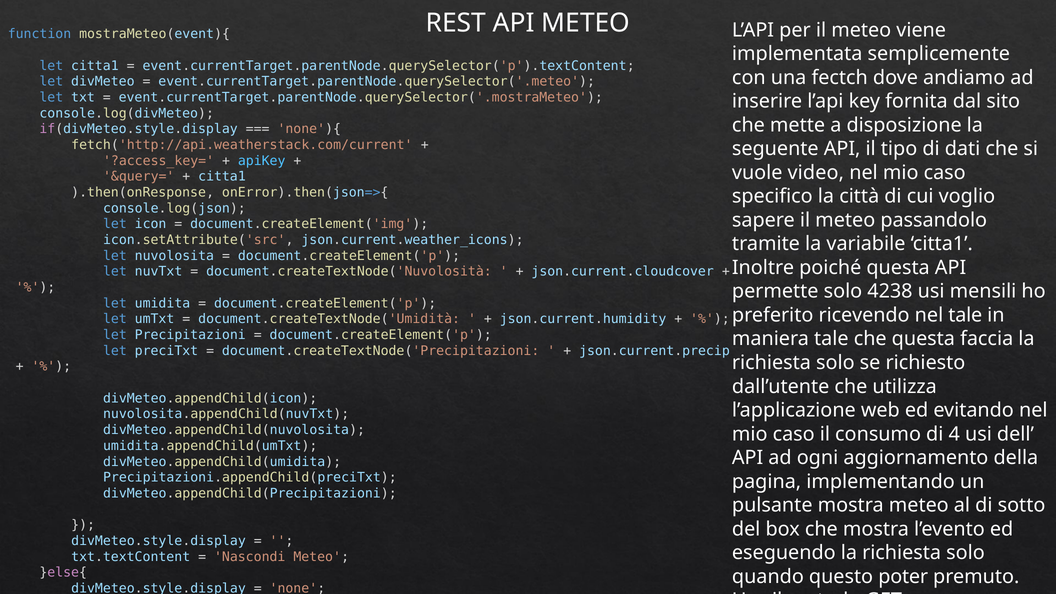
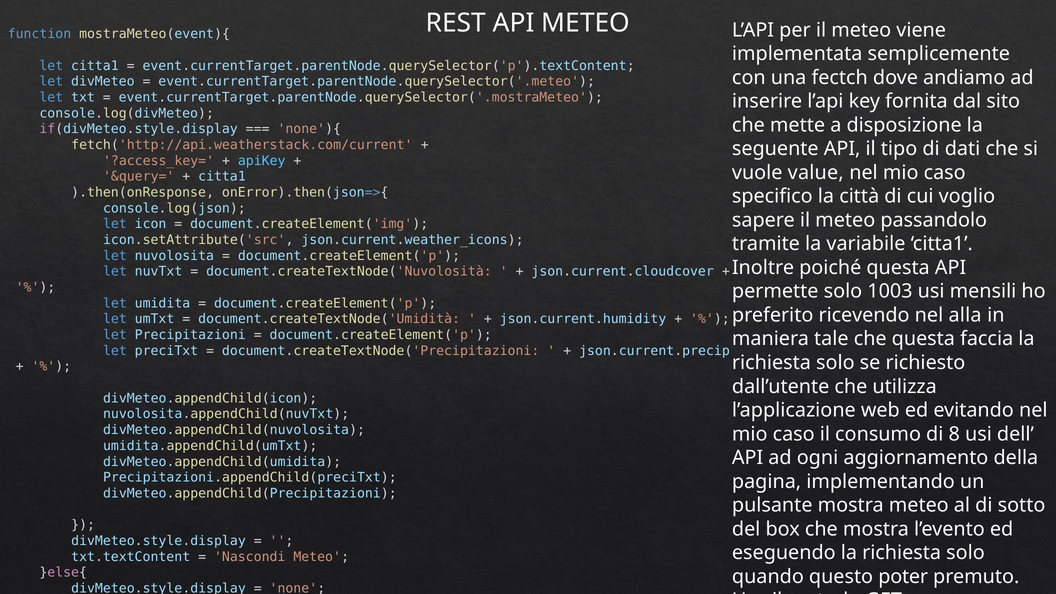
video: video -> value
4238: 4238 -> 1003
nel tale: tale -> alla
4: 4 -> 8
